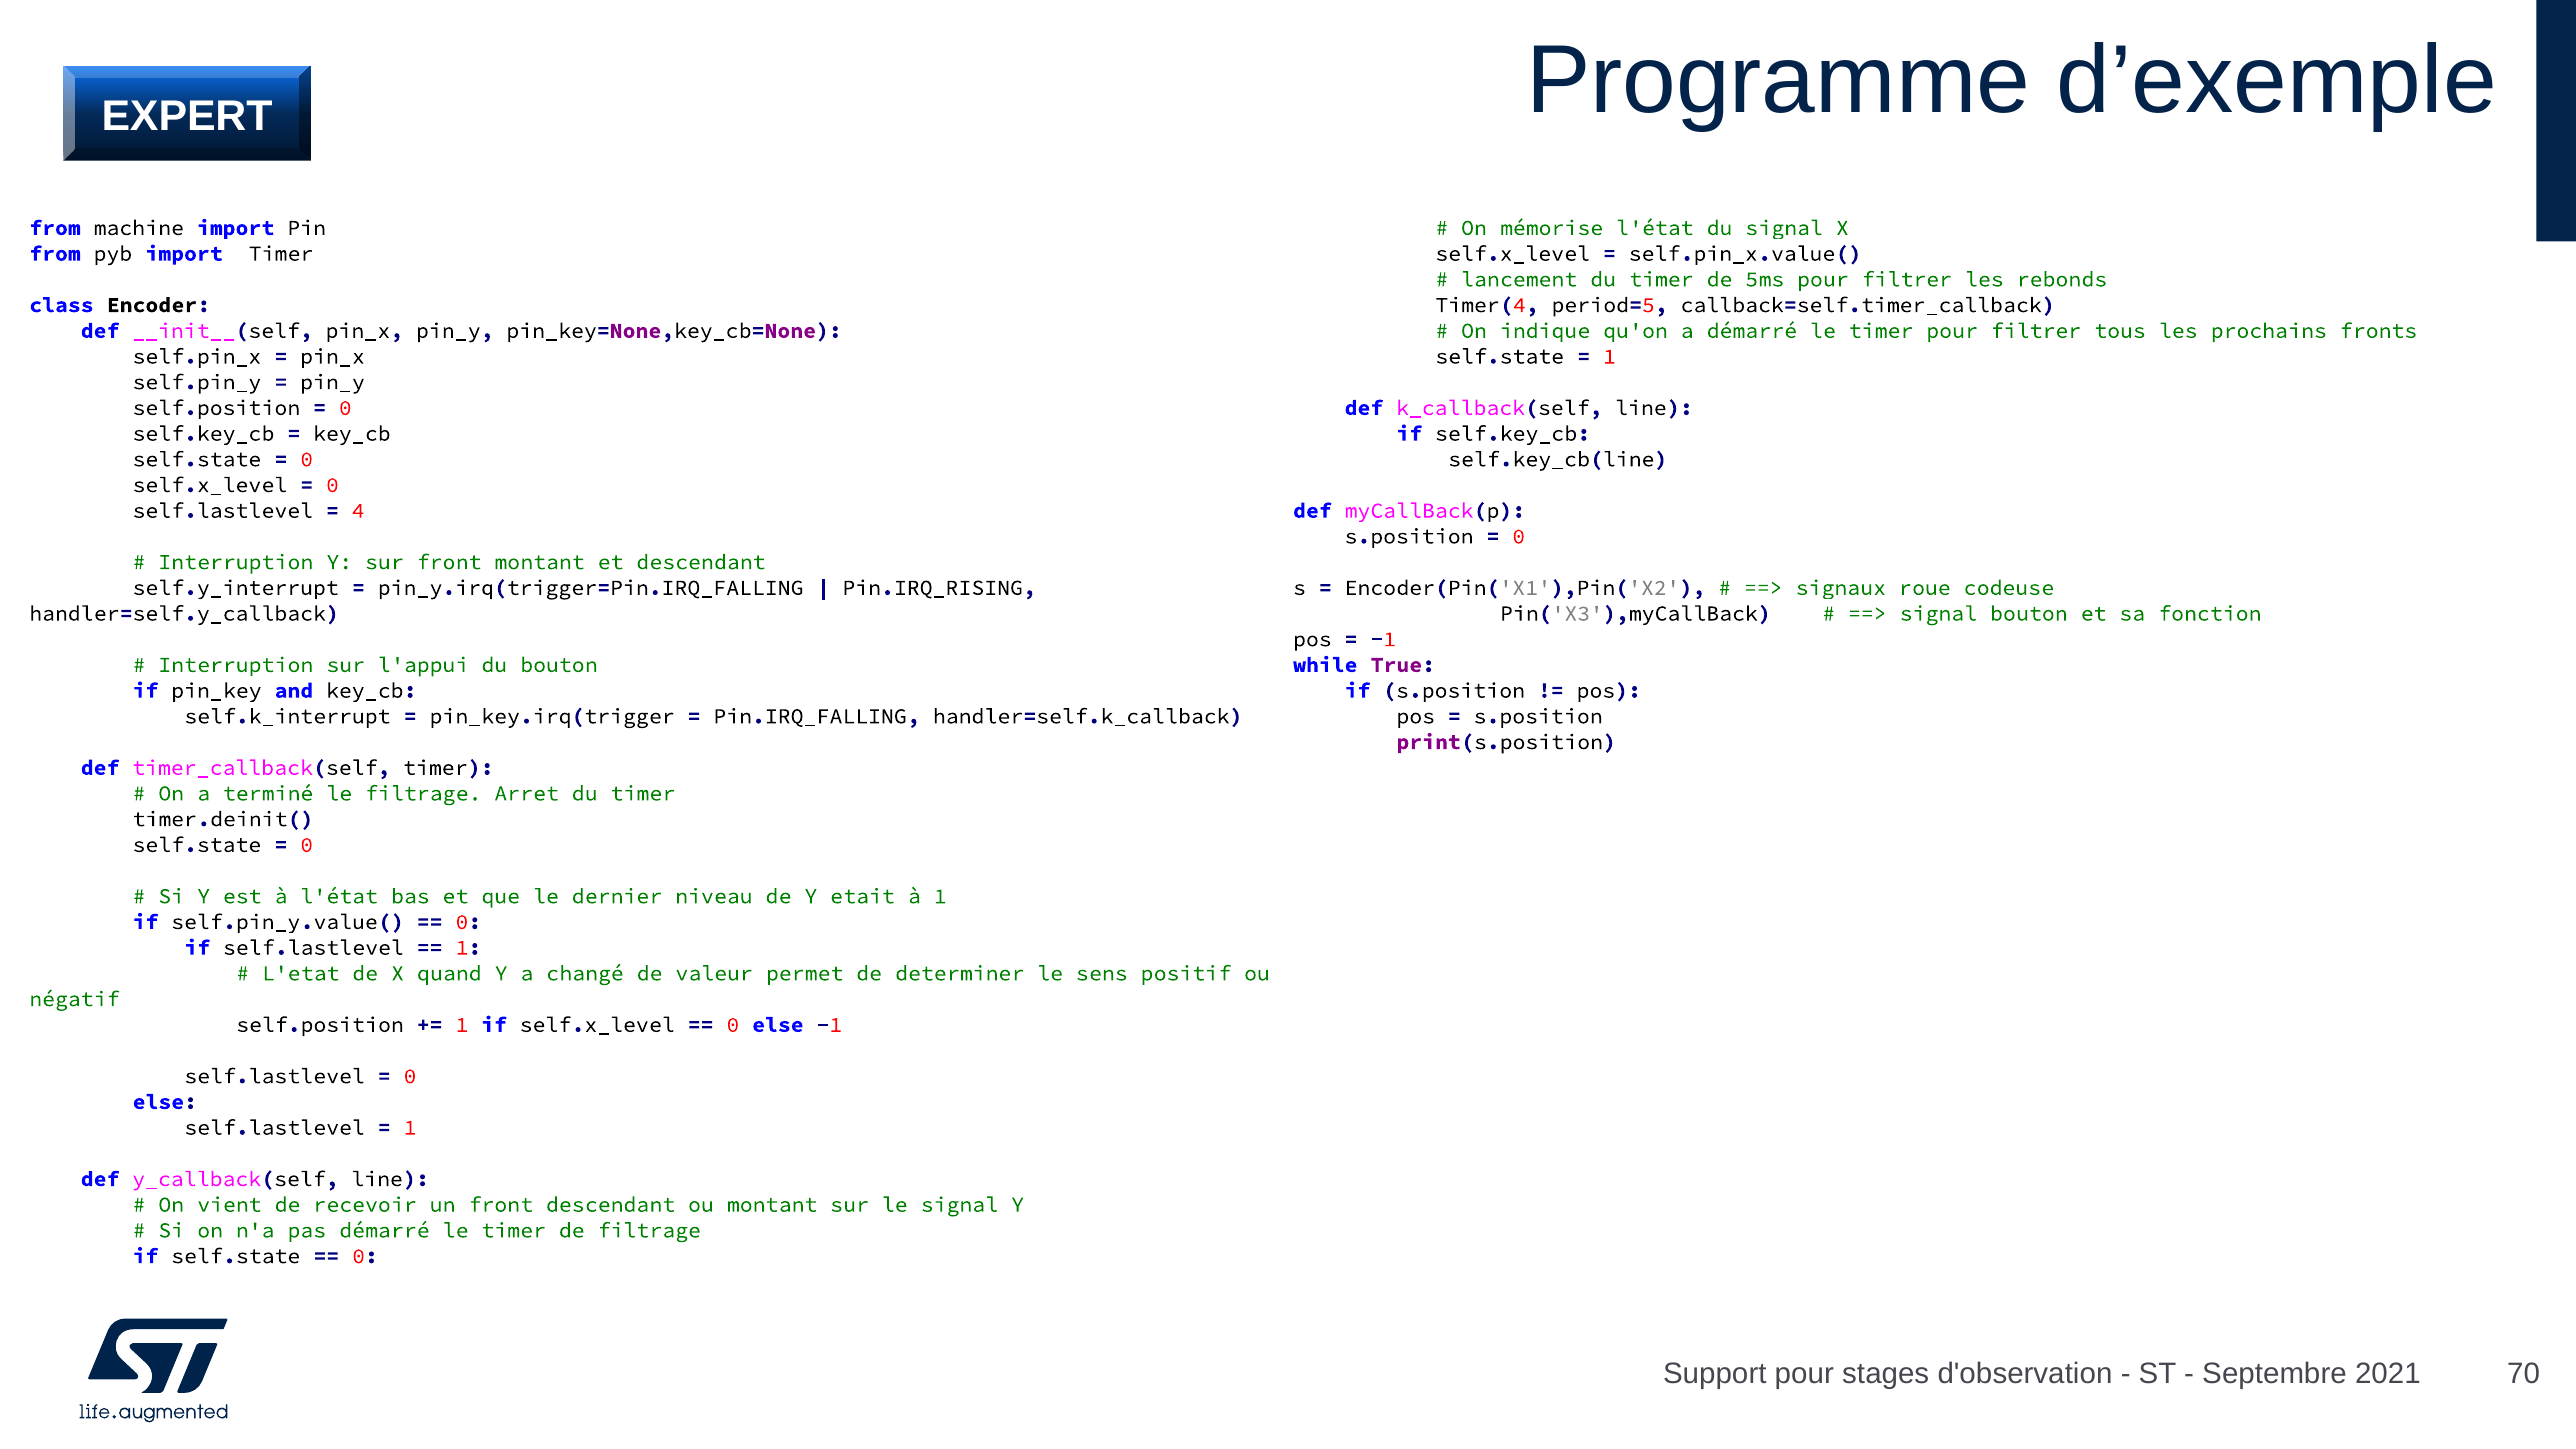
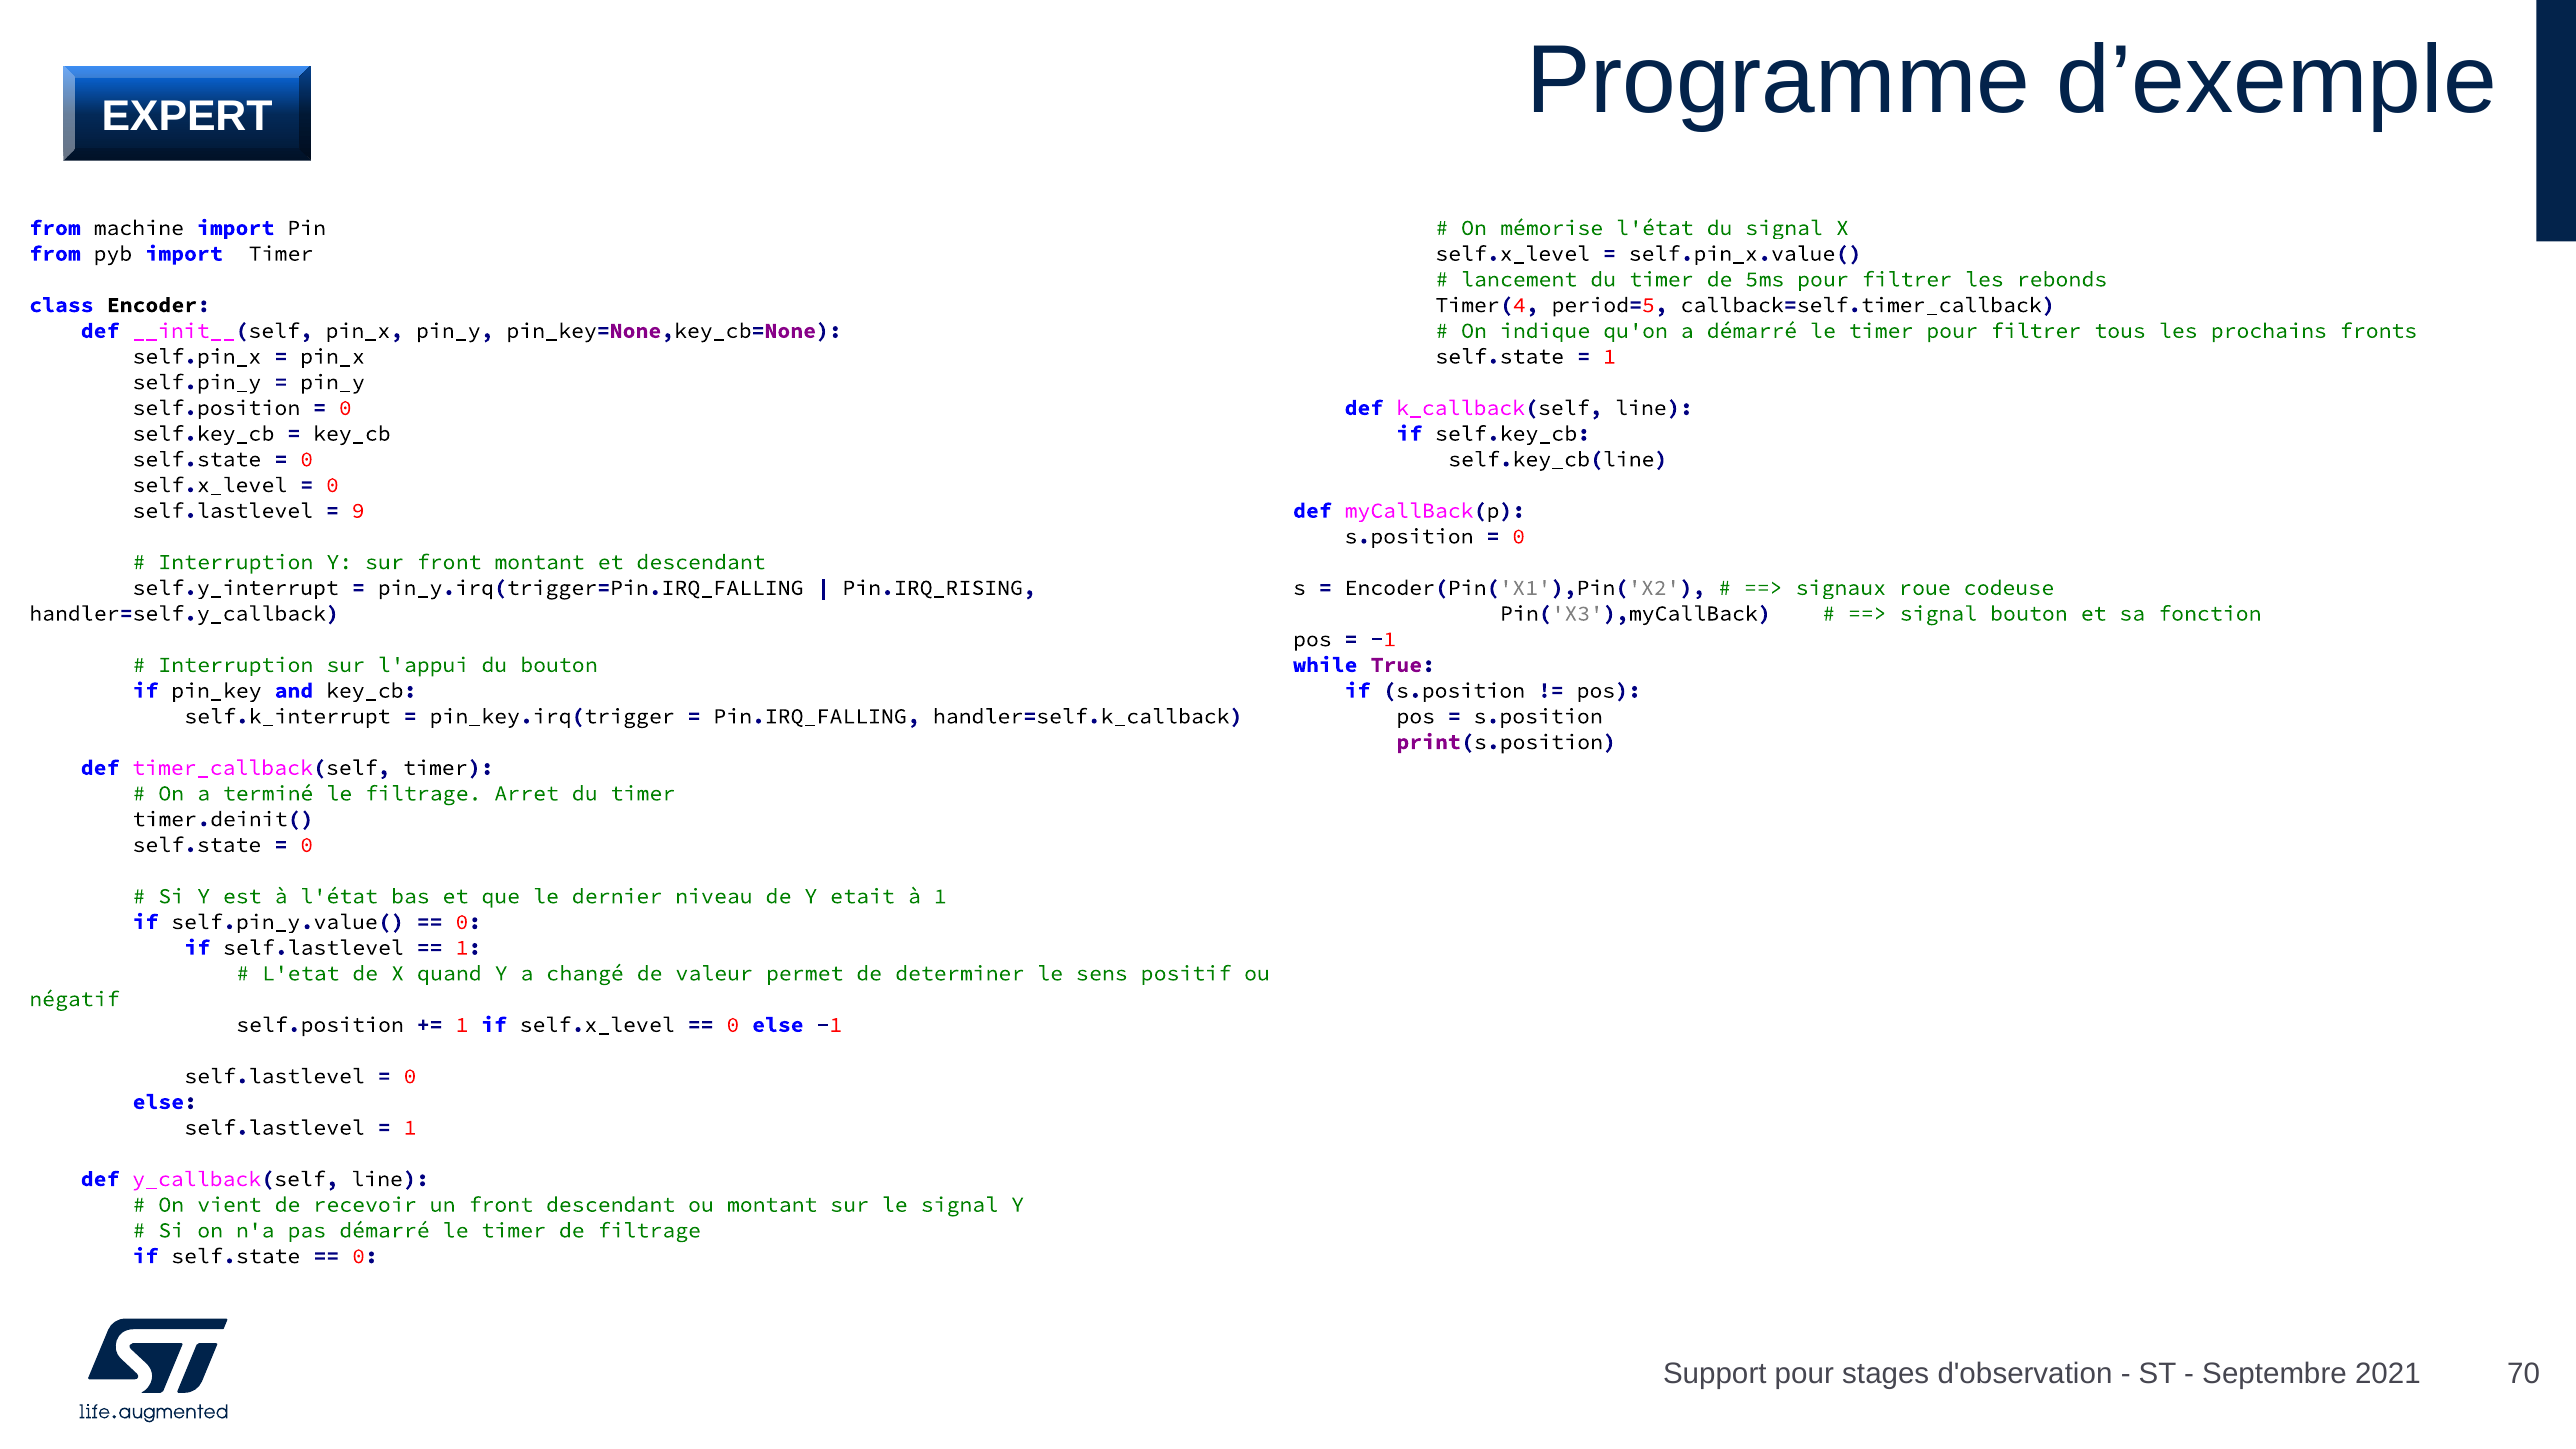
4: 4 -> 9
